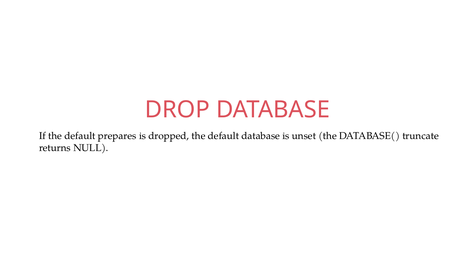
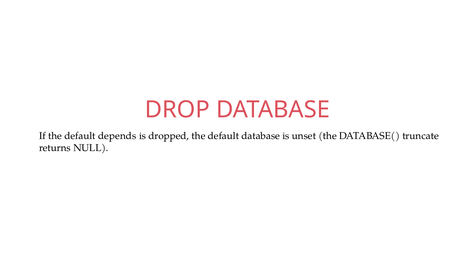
prepares: prepares -> depends
